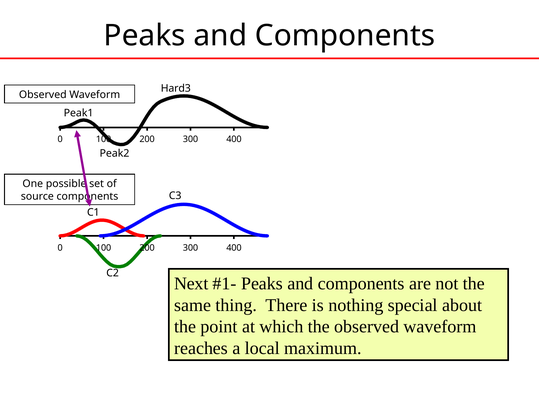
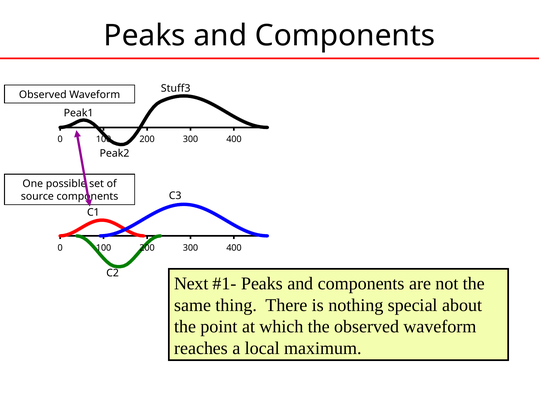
Hard3: Hard3 -> Stuff3
